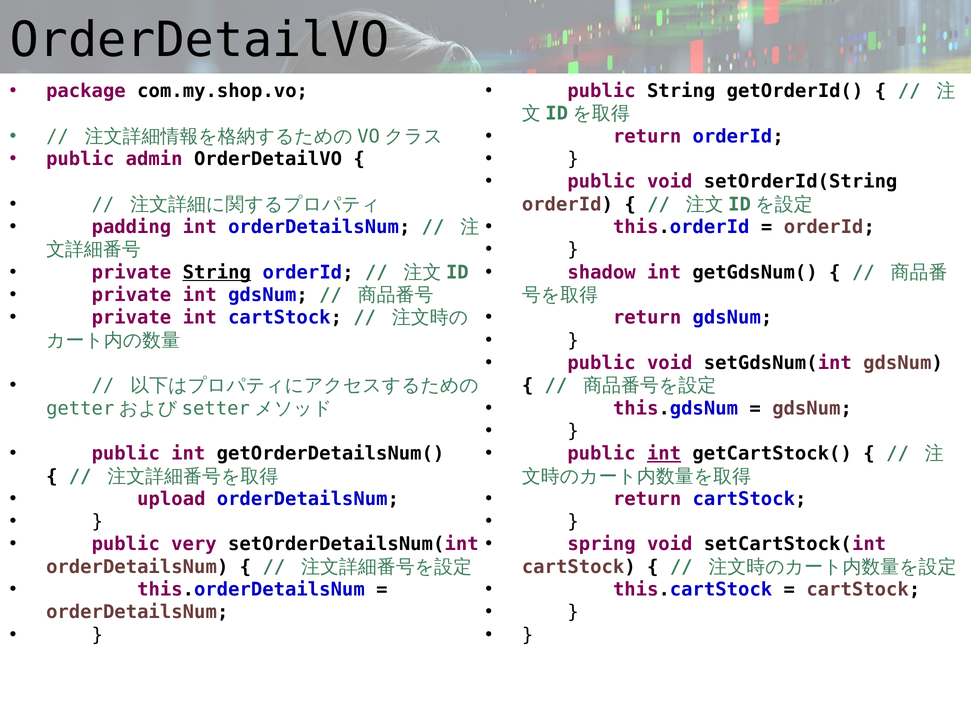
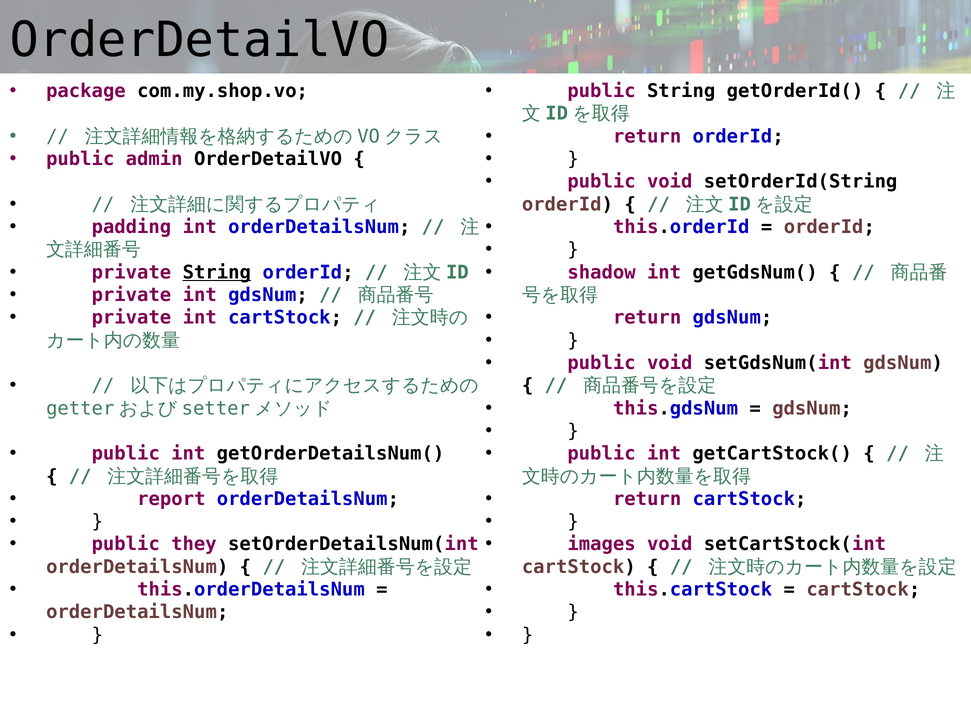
int at (664, 454) underline: present -> none
upload: upload -> report
very: very -> they
spring: spring -> images
